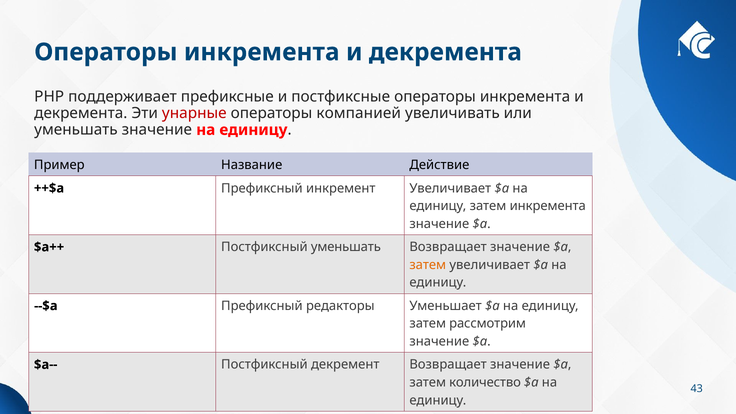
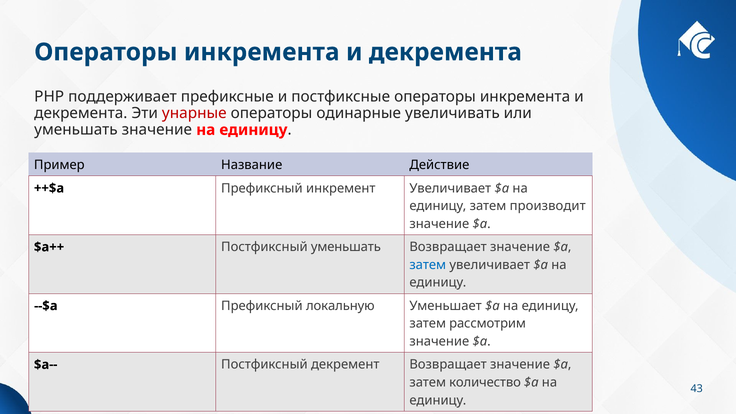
компанией: компанией -> одинарные
затем инкремента: инкремента -> производит
затем at (428, 265) colour: orange -> blue
редакторы: редакторы -> локальную
